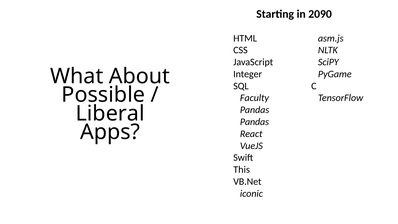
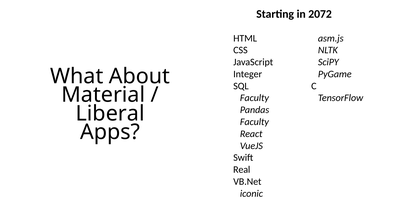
2090: 2090 -> 2072
Possible: Possible -> Material
Pandas at (254, 122): Pandas -> Faculty
This: This -> Real
